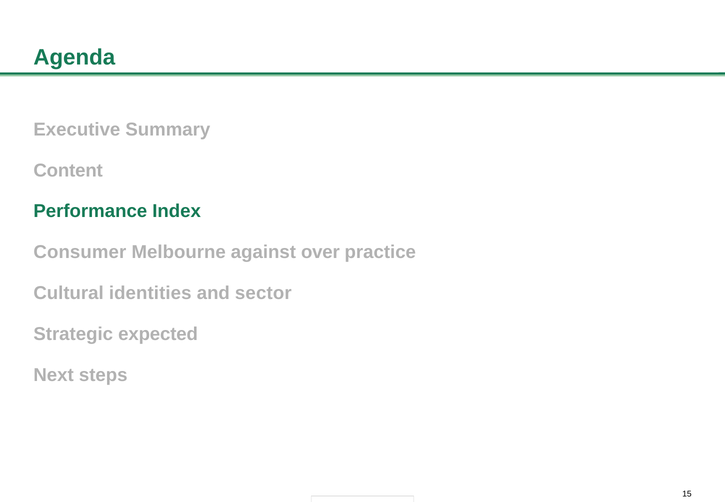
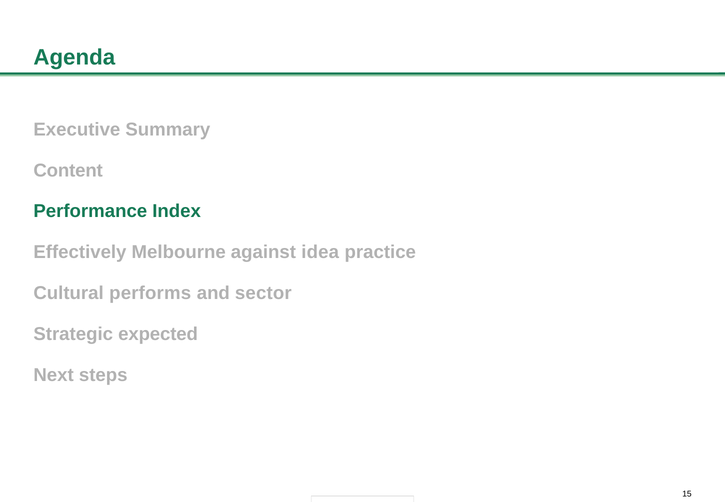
Consumer: Consumer -> Effectively
over: over -> idea
identities: identities -> performs
